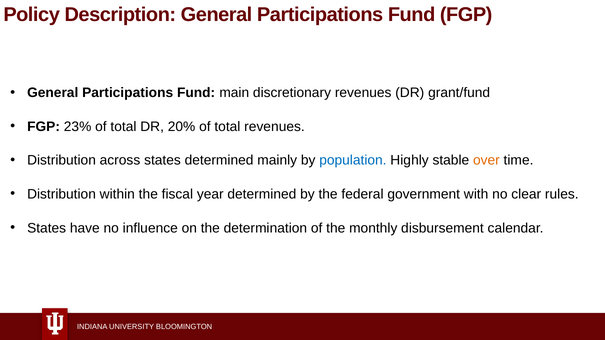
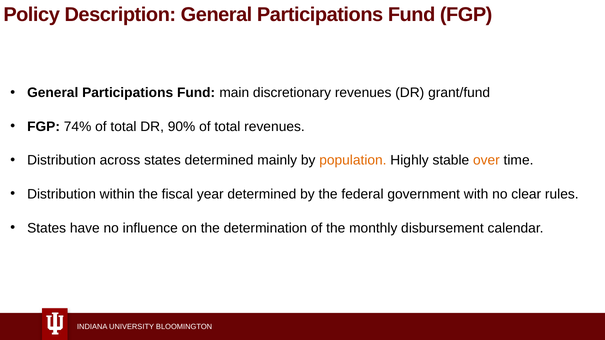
23%: 23% -> 74%
20%: 20% -> 90%
population colour: blue -> orange
